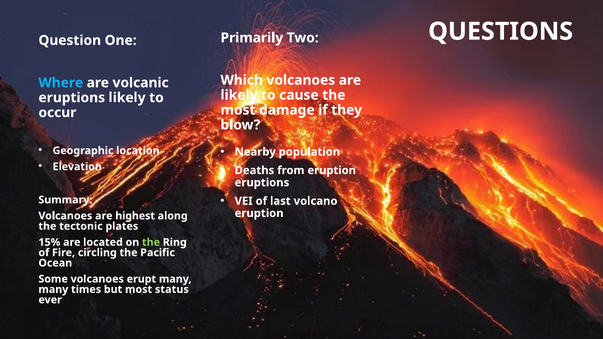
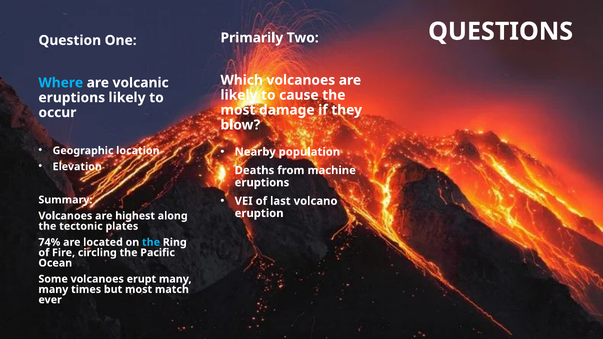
from eruption: eruption -> machine
15%: 15% -> 74%
the at (151, 242) colour: light green -> light blue
status: status -> match
